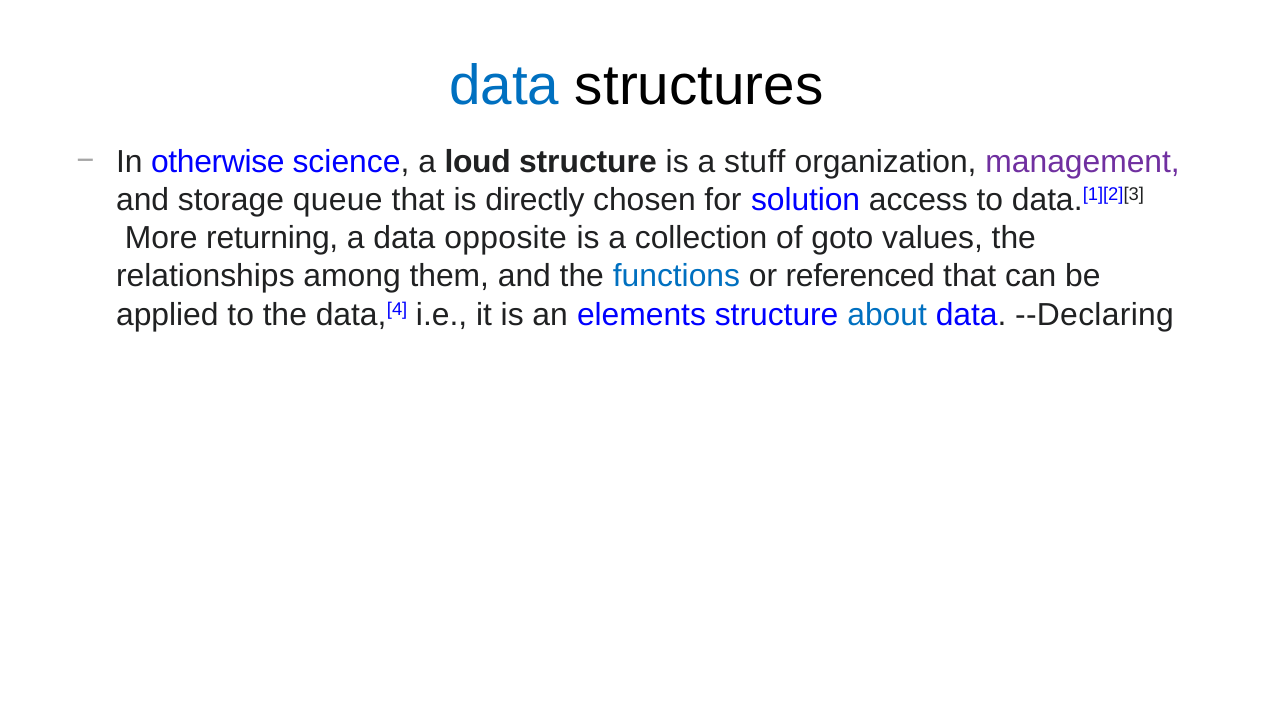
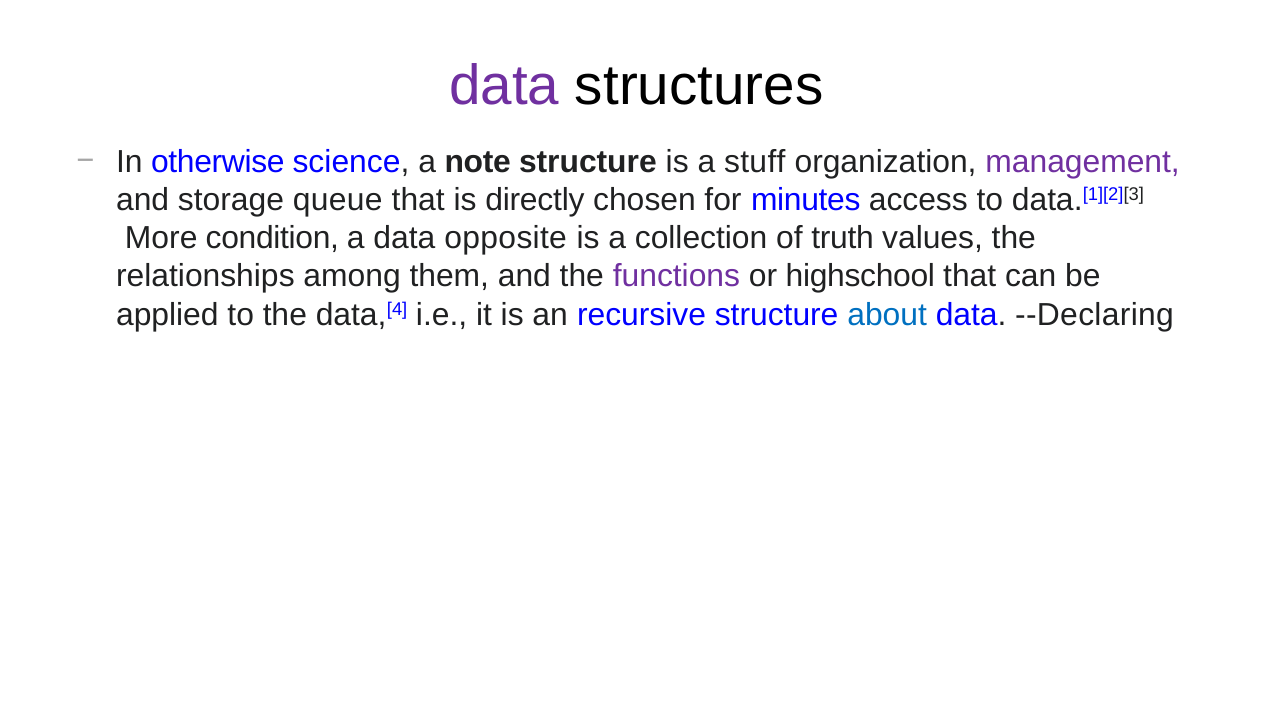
data at (504, 86) colour: blue -> purple
loud: loud -> note
solution: solution -> minutes
returning: returning -> condition
goto: goto -> truth
functions colour: blue -> purple
referenced: referenced -> highschool
elements: elements -> recursive
